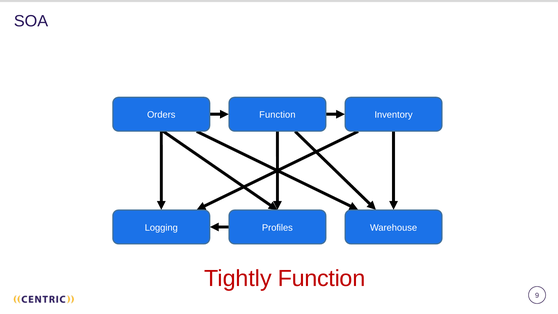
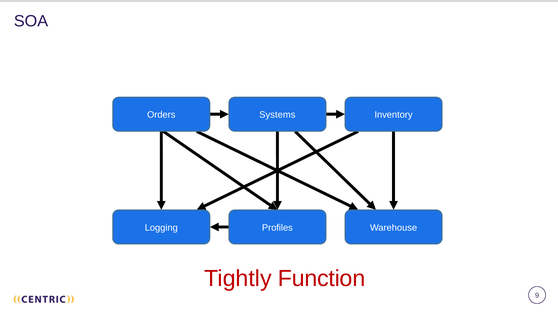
Orders Function: Function -> Systems
